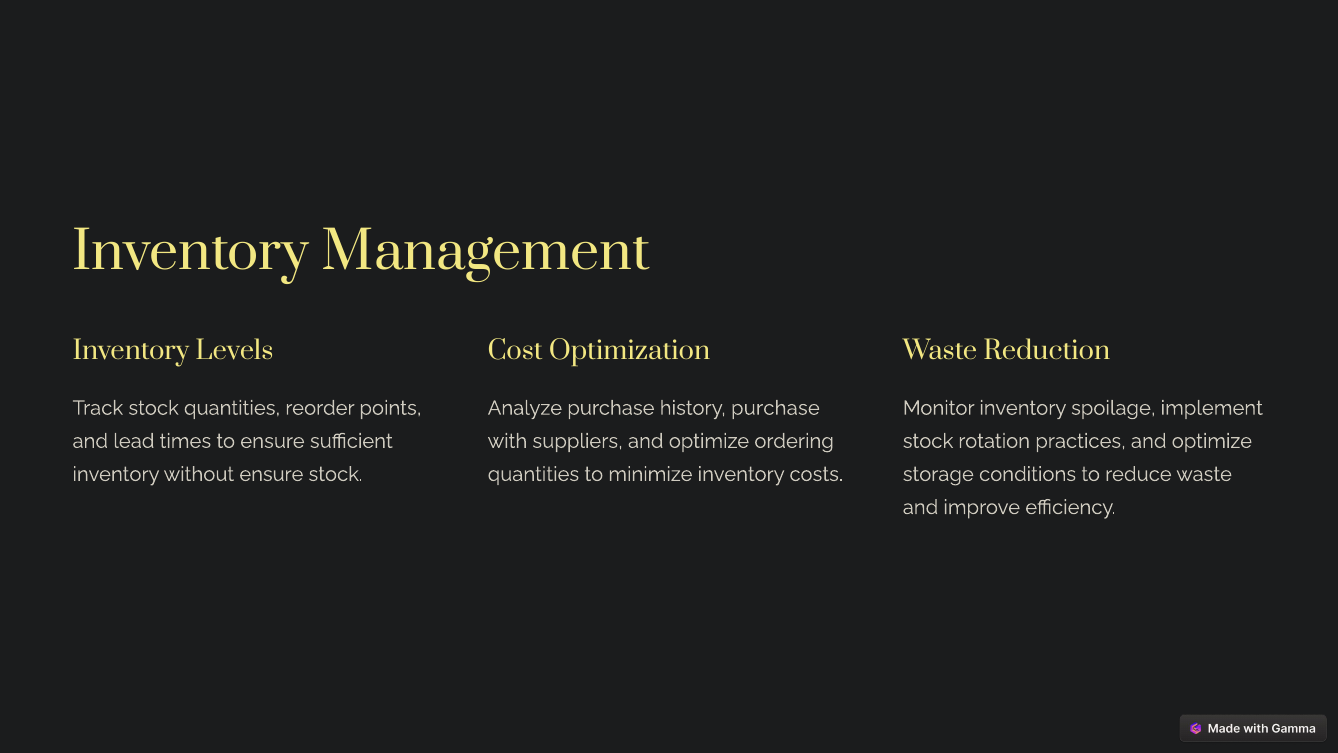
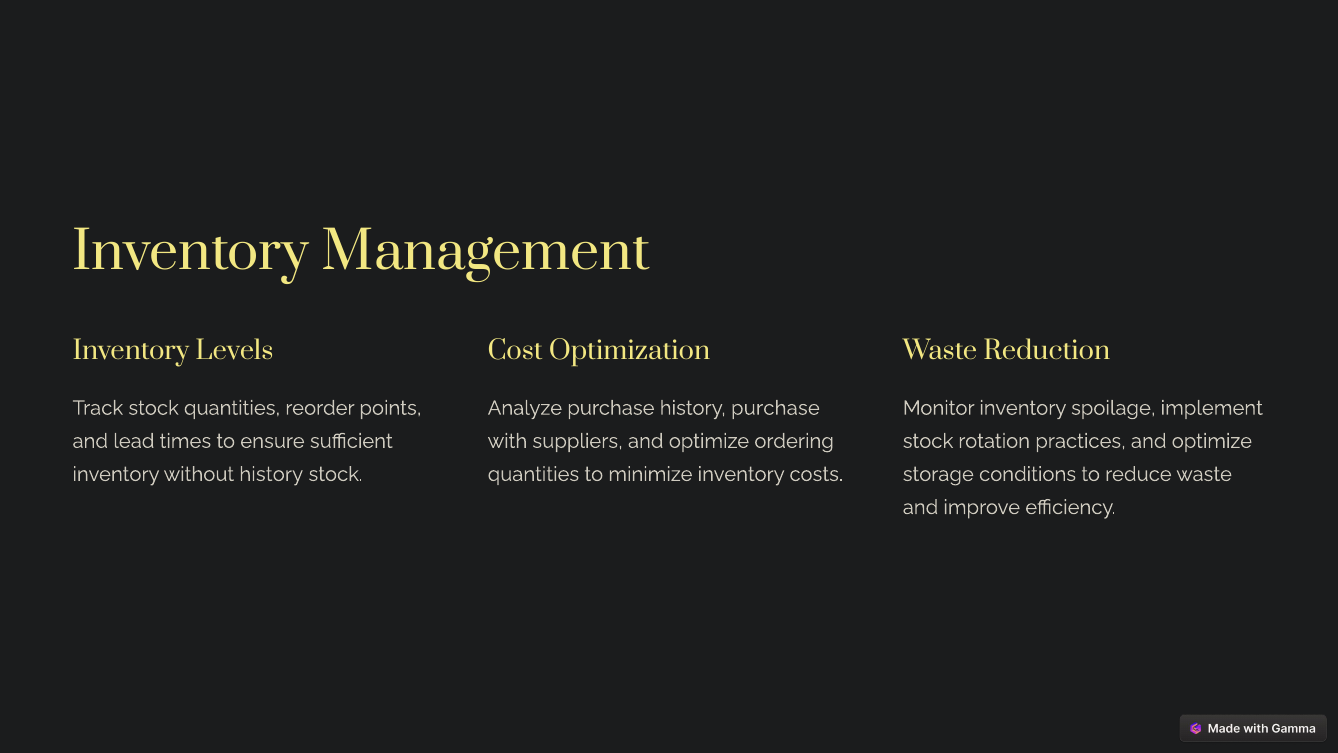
without ensure: ensure -> history
